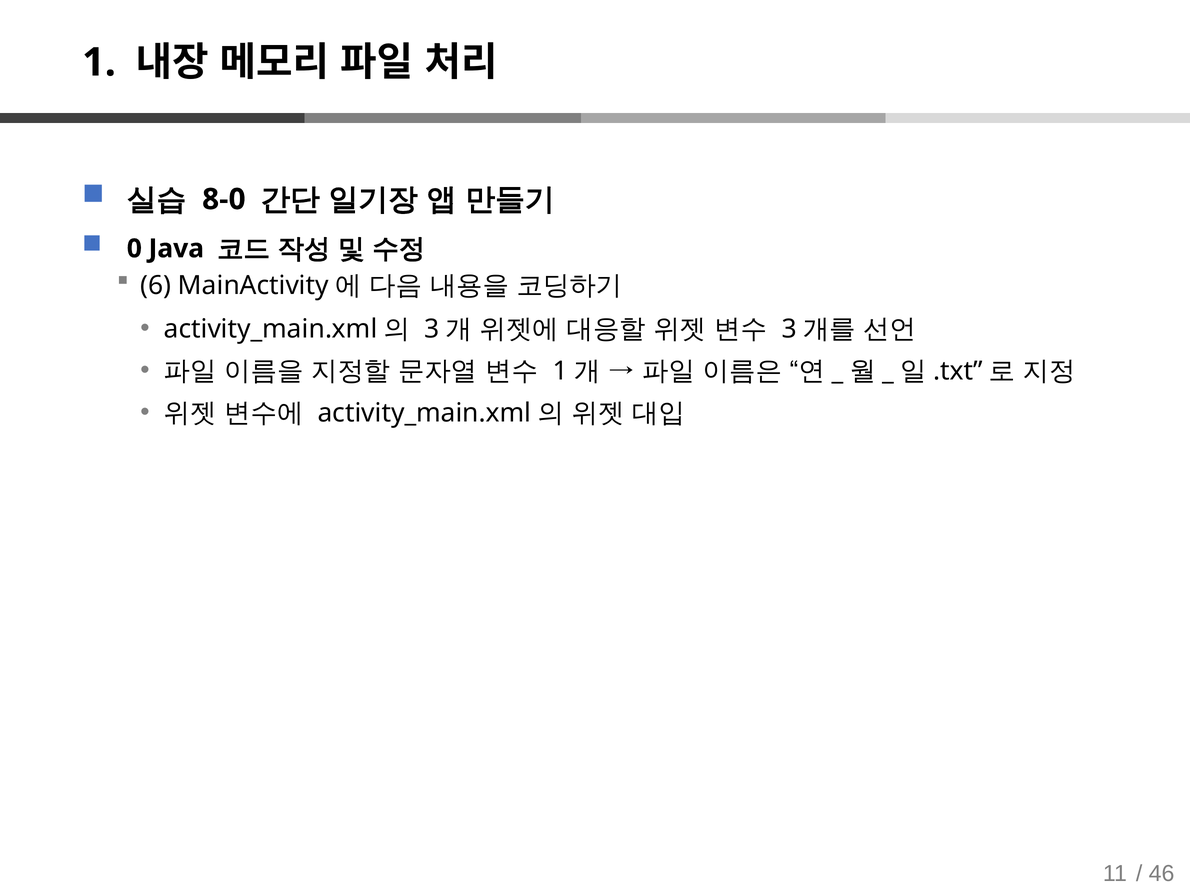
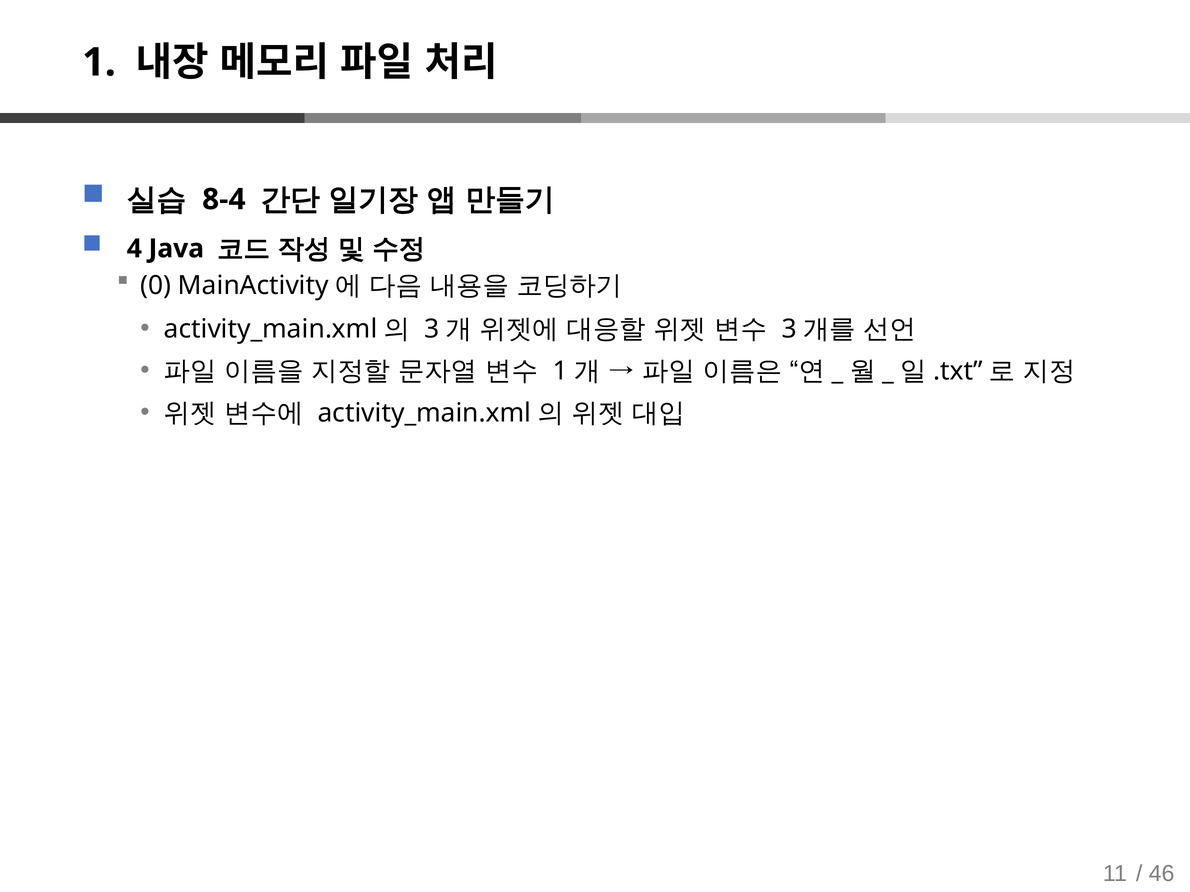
8-0: 8-0 -> 8-4
0: 0 -> 4
6: 6 -> 0
